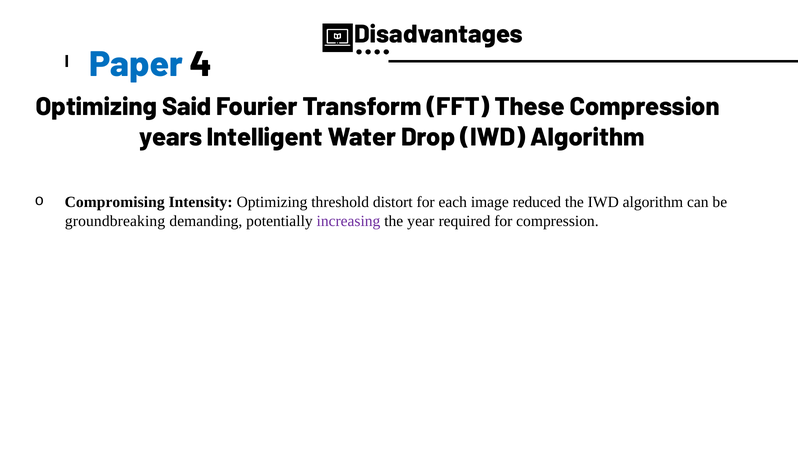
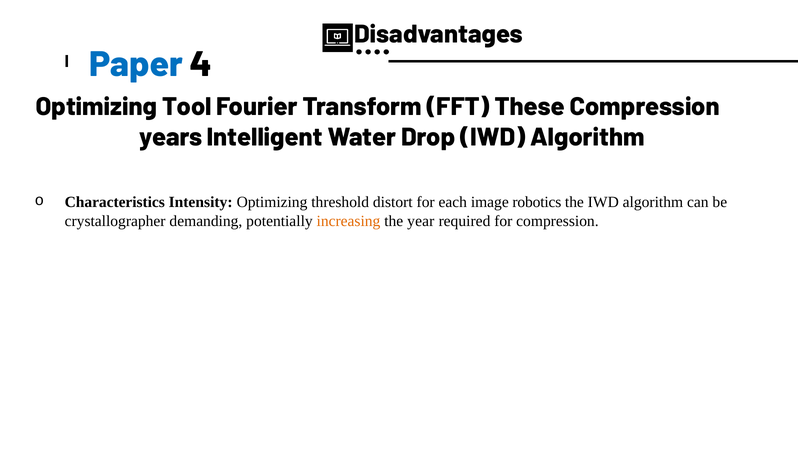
Said: Said -> Tool
Compromising: Compromising -> Characteristics
reduced: reduced -> robotics
groundbreaking: groundbreaking -> crystallographer
increasing colour: purple -> orange
